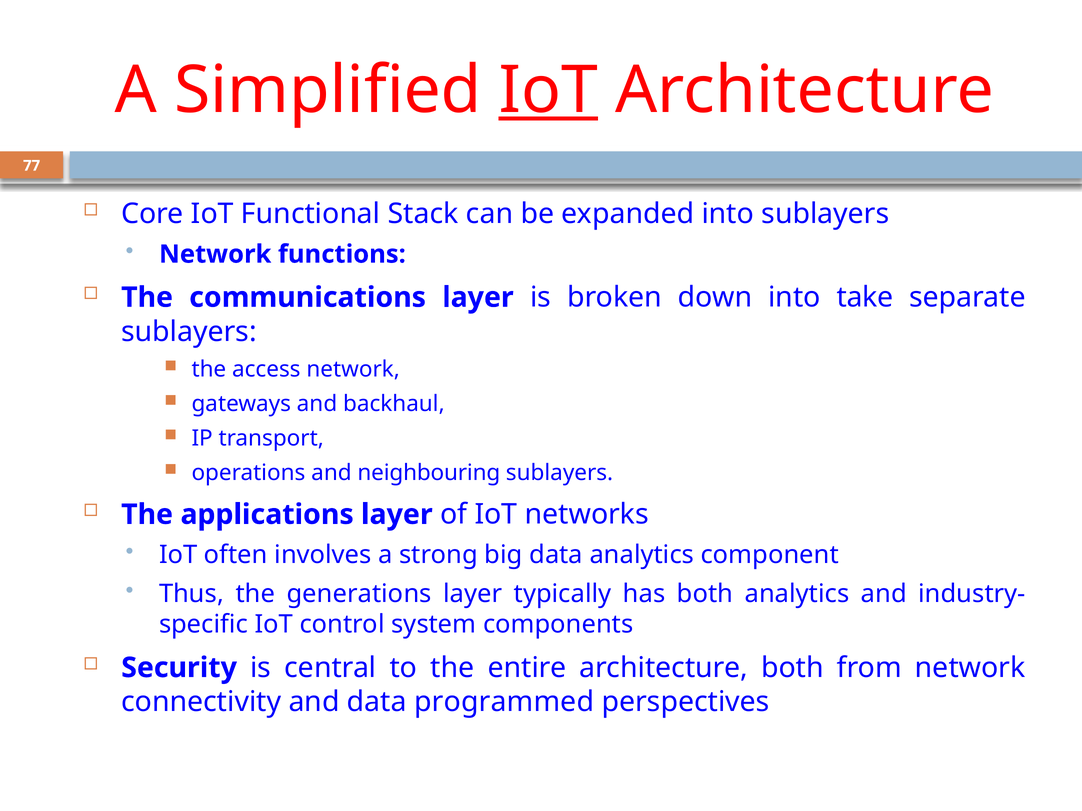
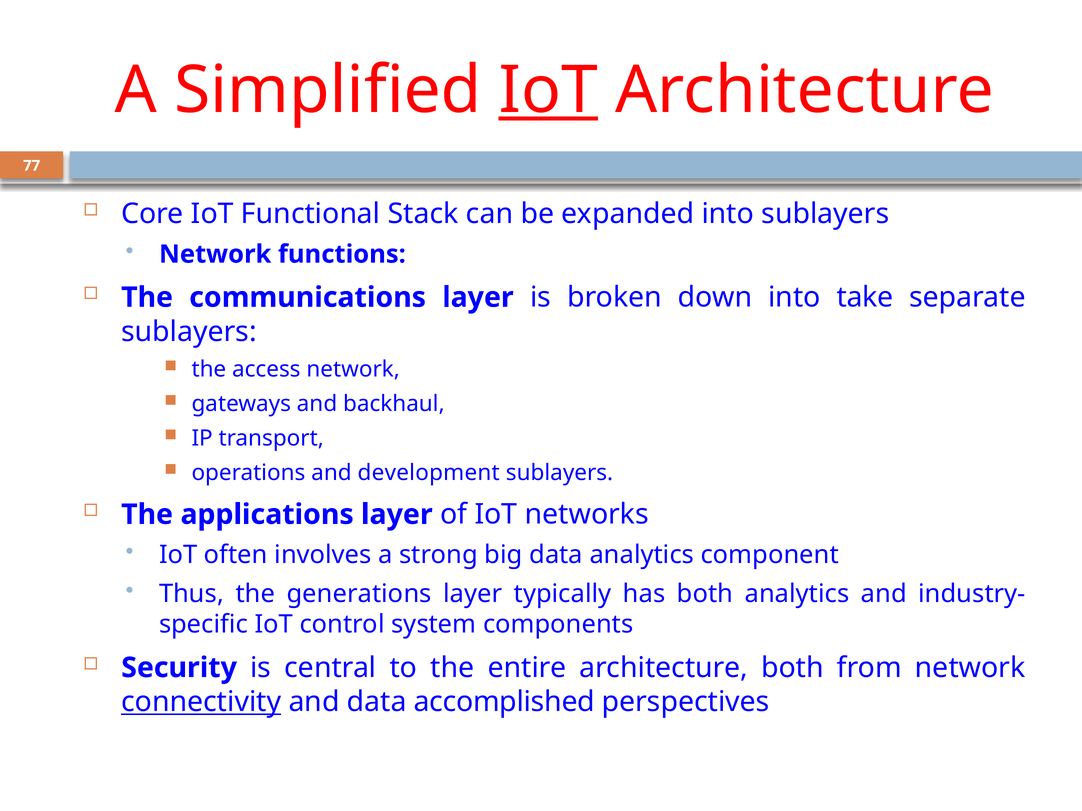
neighbouring: neighbouring -> development
connectivity underline: none -> present
programmed: programmed -> accomplished
